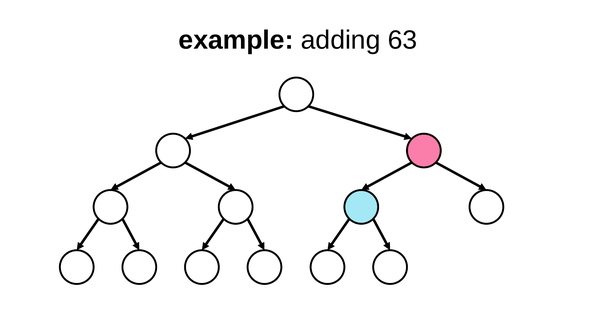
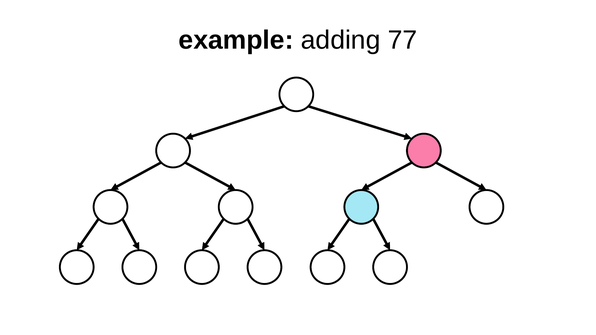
63: 63 -> 77
